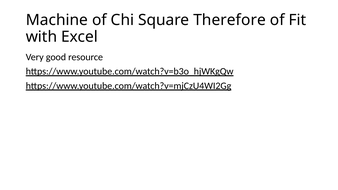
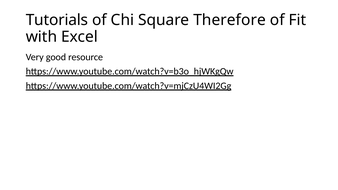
Machine: Machine -> Tutorials
